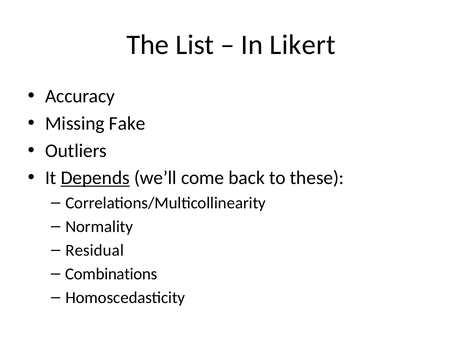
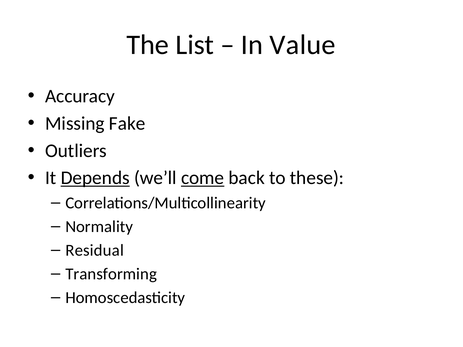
Likert: Likert -> Value
come underline: none -> present
Combinations: Combinations -> Transforming
